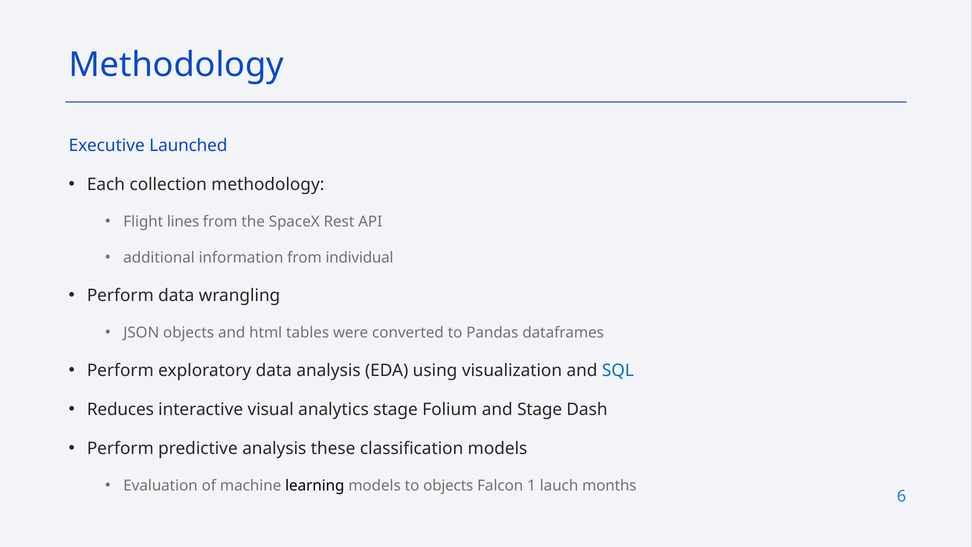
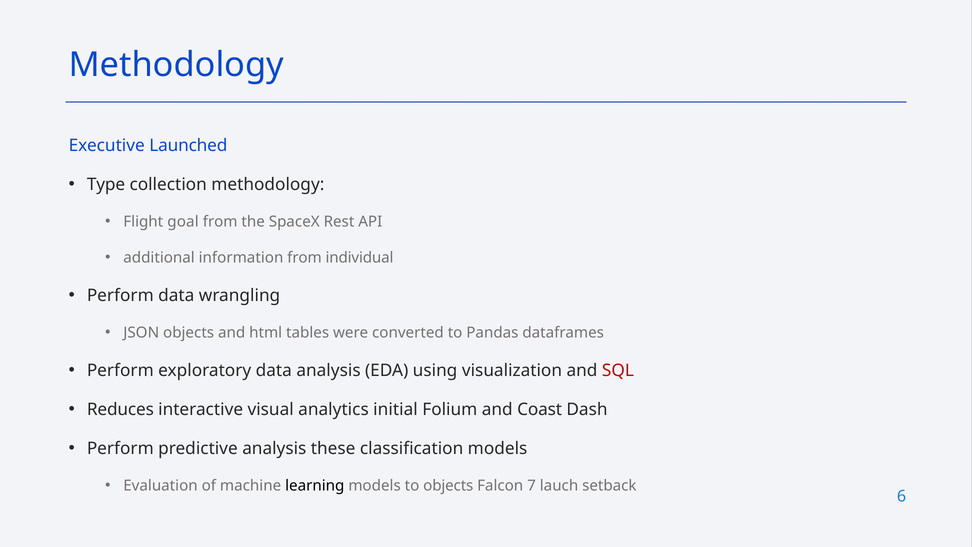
Each: Each -> Type
lines: lines -> goal
SQL colour: blue -> red
analytics stage: stage -> initial
and Stage: Stage -> Coast
1: 1 -> 7
months: months -> setback
